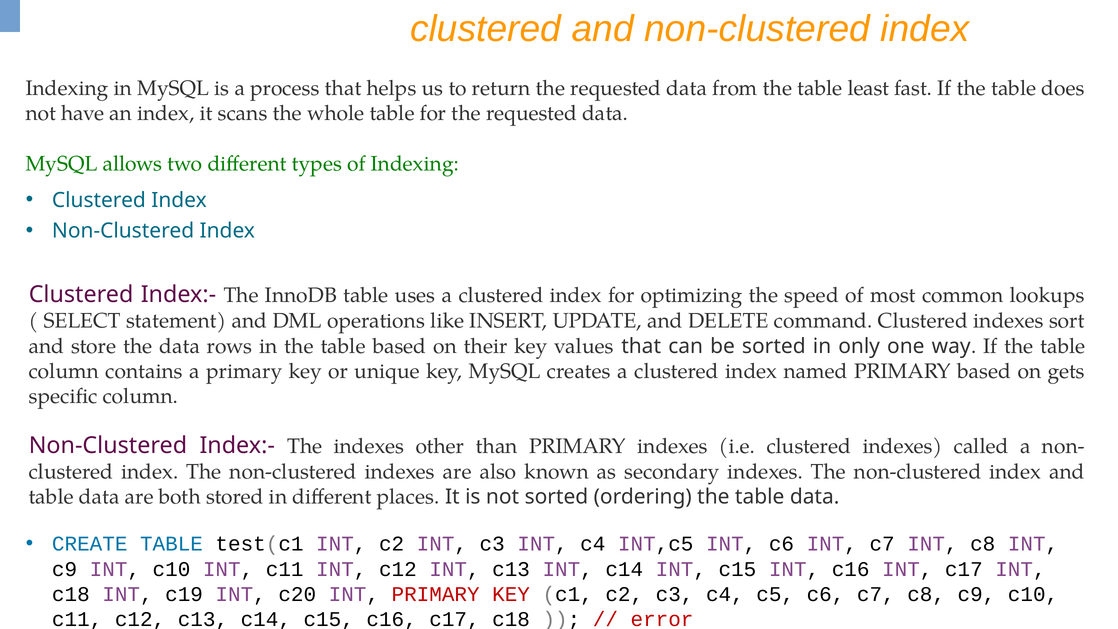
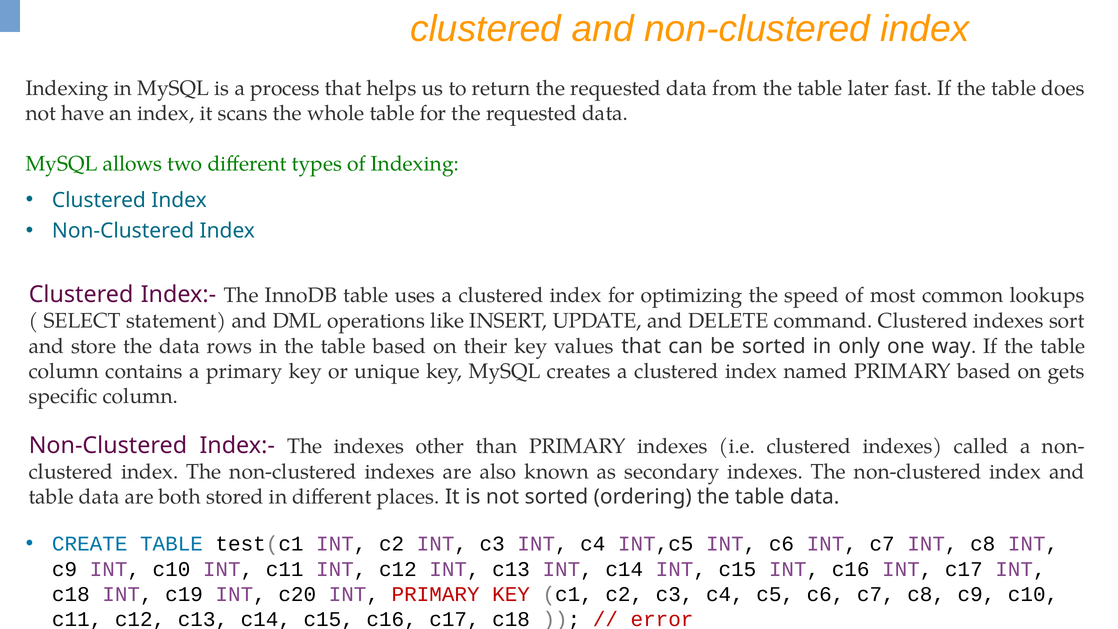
least: least -> later
